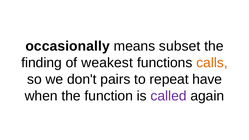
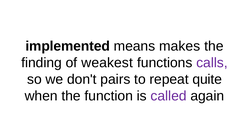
occasionally: occasionally -> implemented
subset: subset -> makes
calls colour: orange -> purple
have: have -> quite
